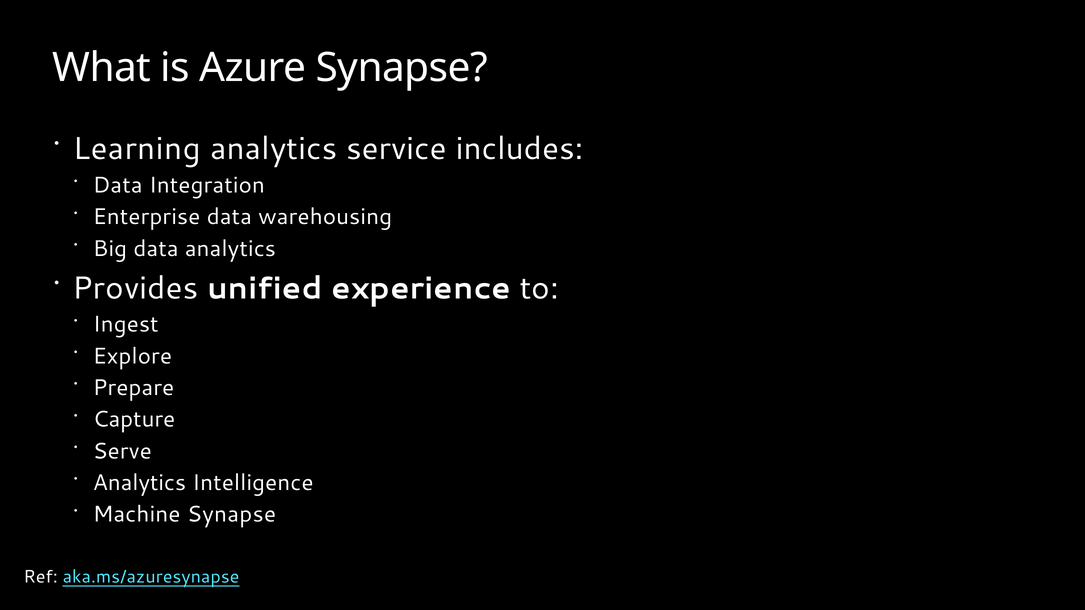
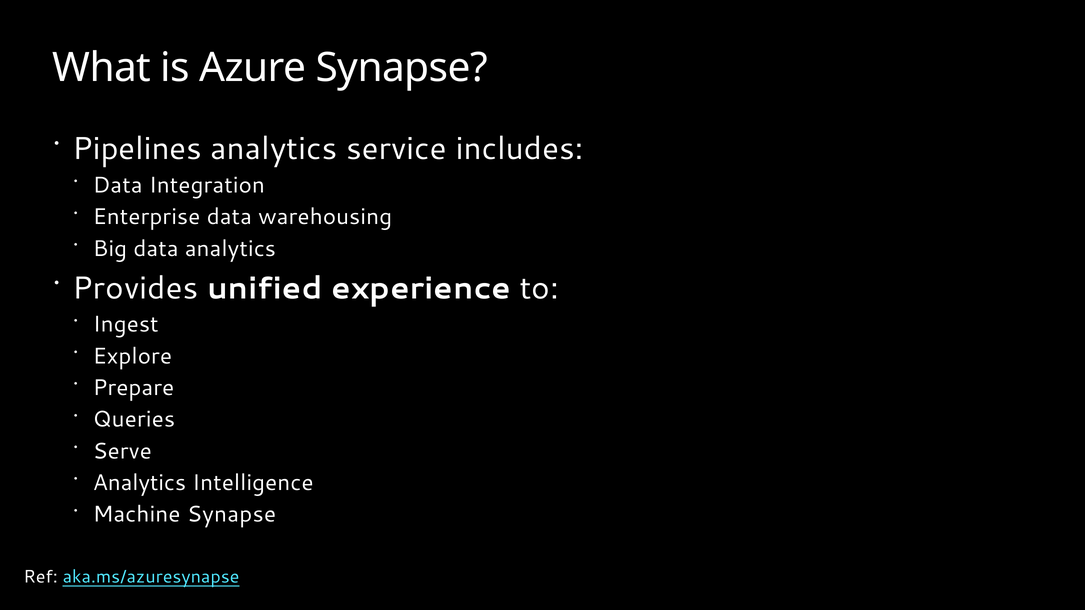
Learning: Learning -> Pipelines
Capture: Capture -> Queries
